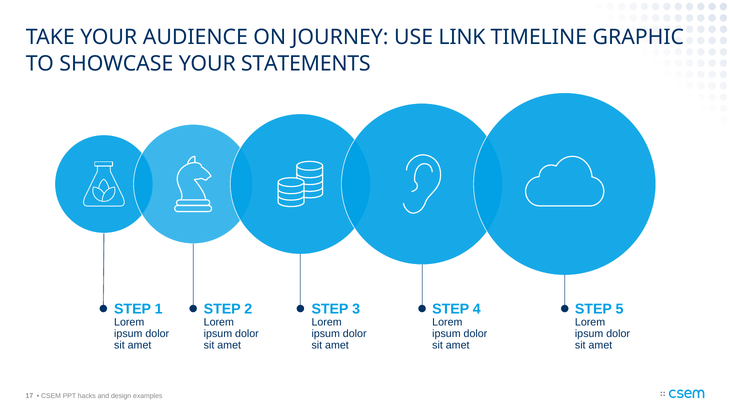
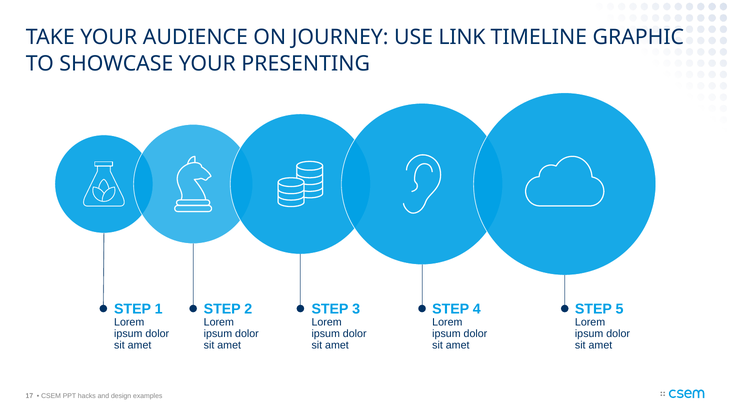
STATEMENTS: STATEMENTS -> PRESENTING
